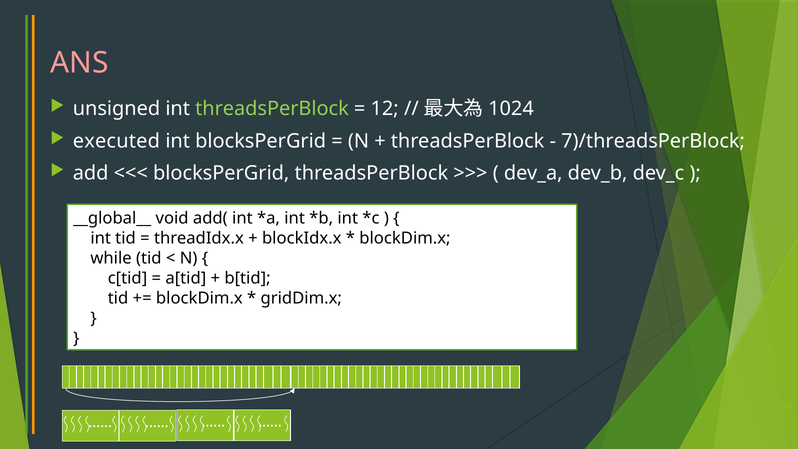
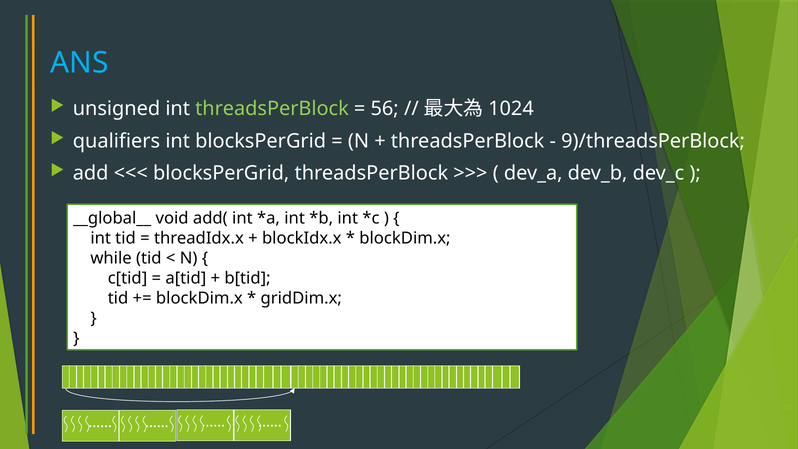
ANS colour: pink -> light blue
12: 12 -> 56
executed: executed -> qualifiers
7)/threadsPerBlock: 7)/threadsPerBlock -> 9)/threadsPerBlock
